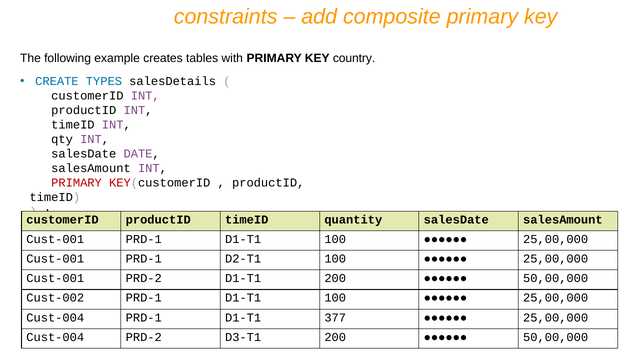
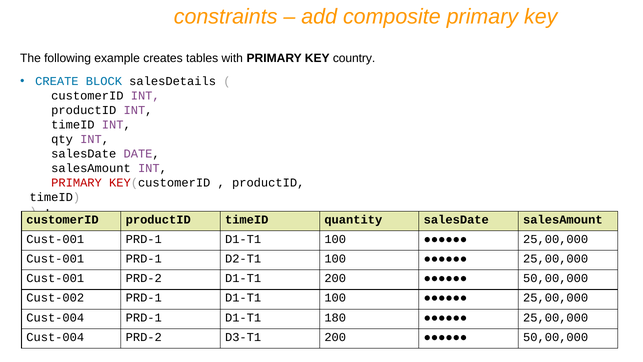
TYPES: TYPES -> BLOCK
377: 377 -> 180
